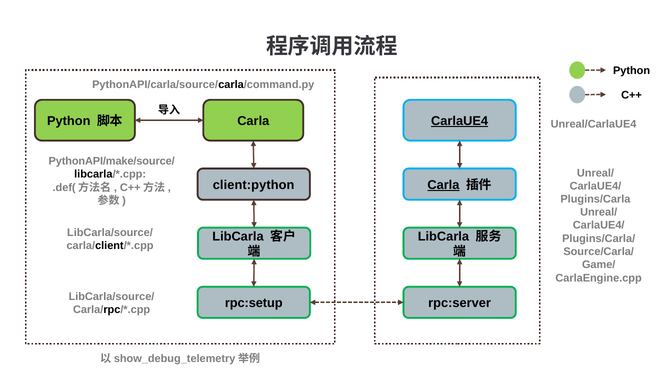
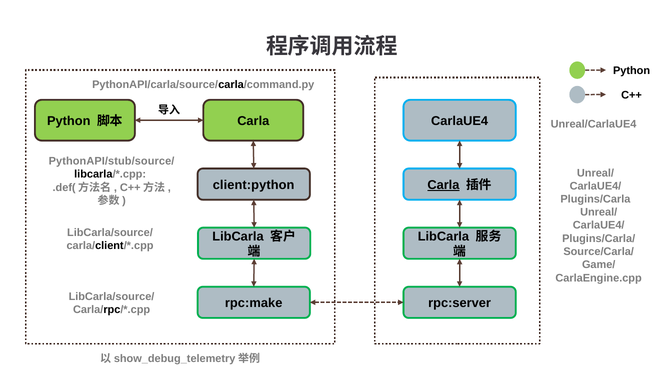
CarlaUE4 underline: present -> none
PythonAPI/make/source/: PythonAPI/make/source/ -> PythonAPI/stub/source/
rpc:setup: rpc:setup -> rpc:make
